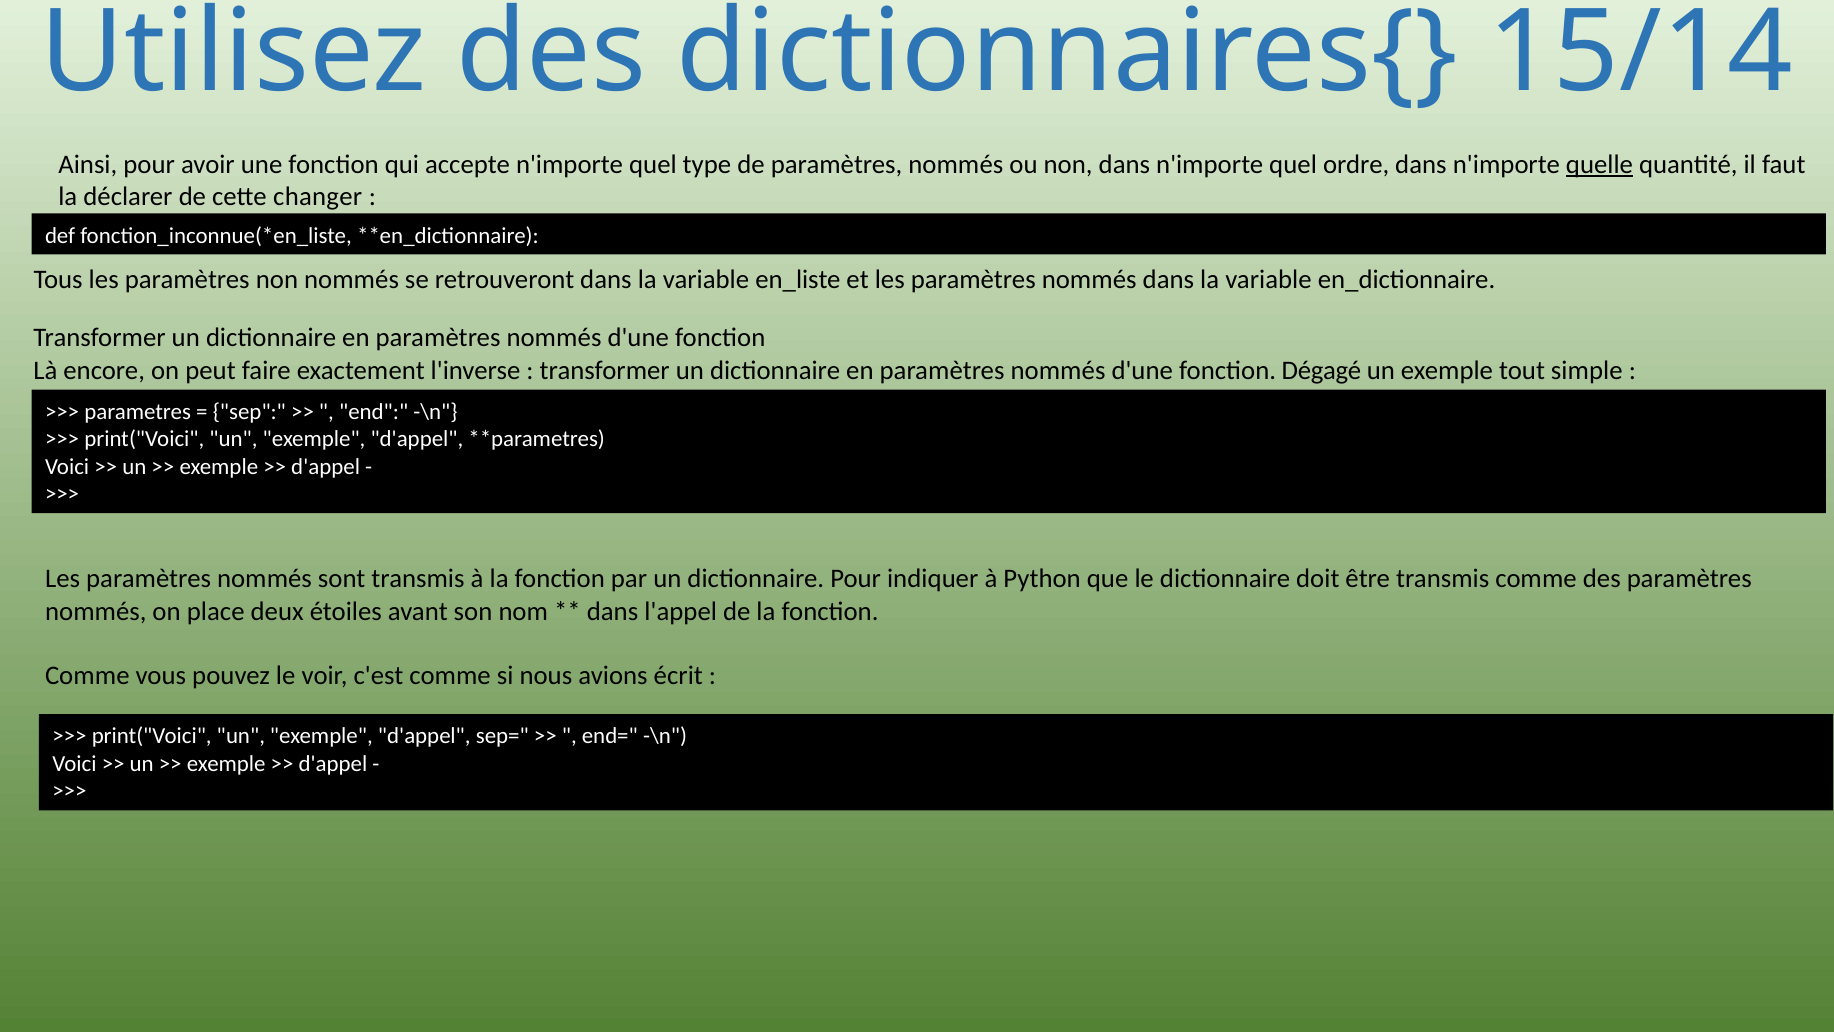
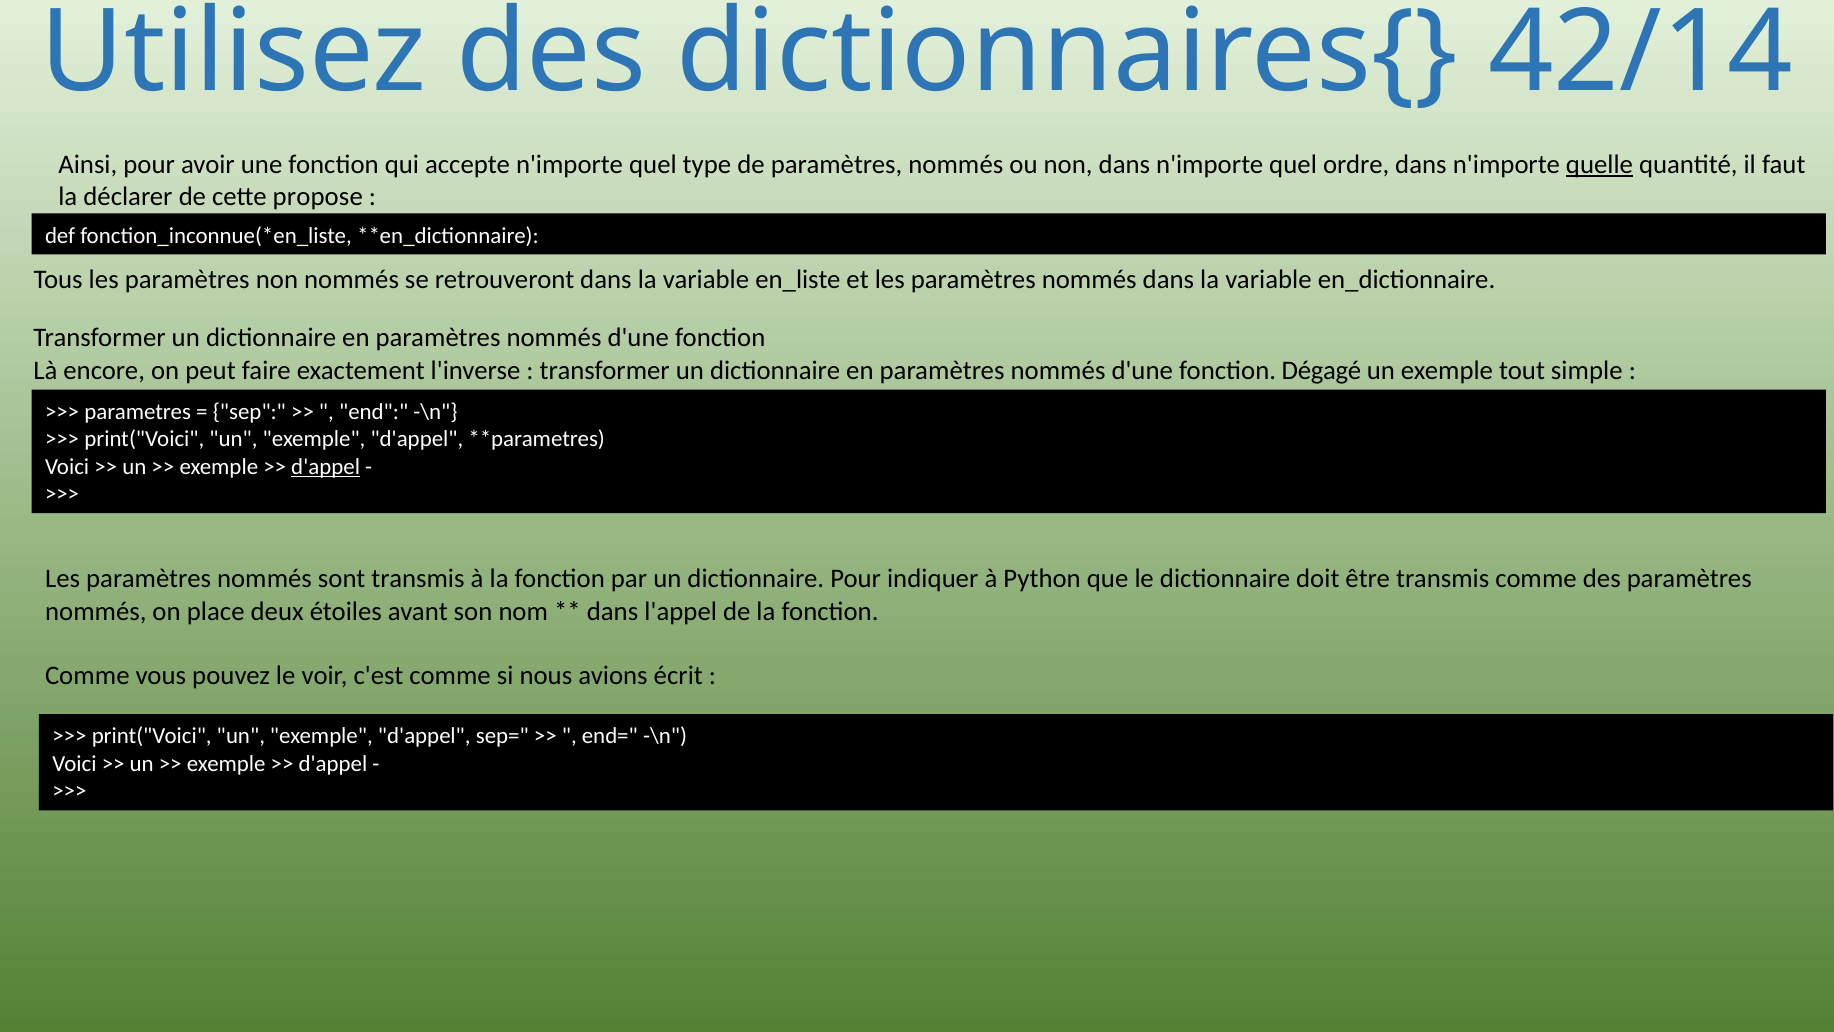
15/14: 15/14 -> 42/14
changer: changer -> propose
d'appel at (326, 466) underline: none -> present
